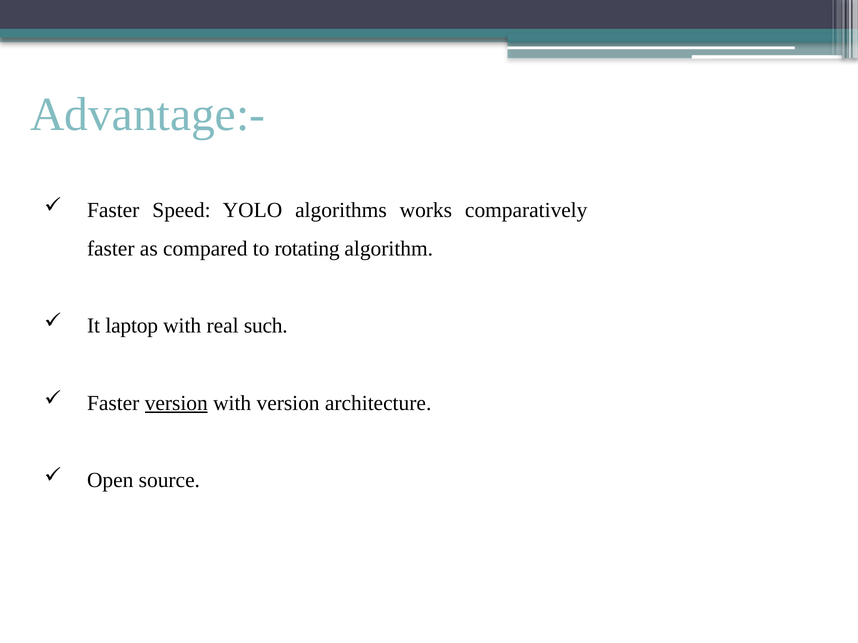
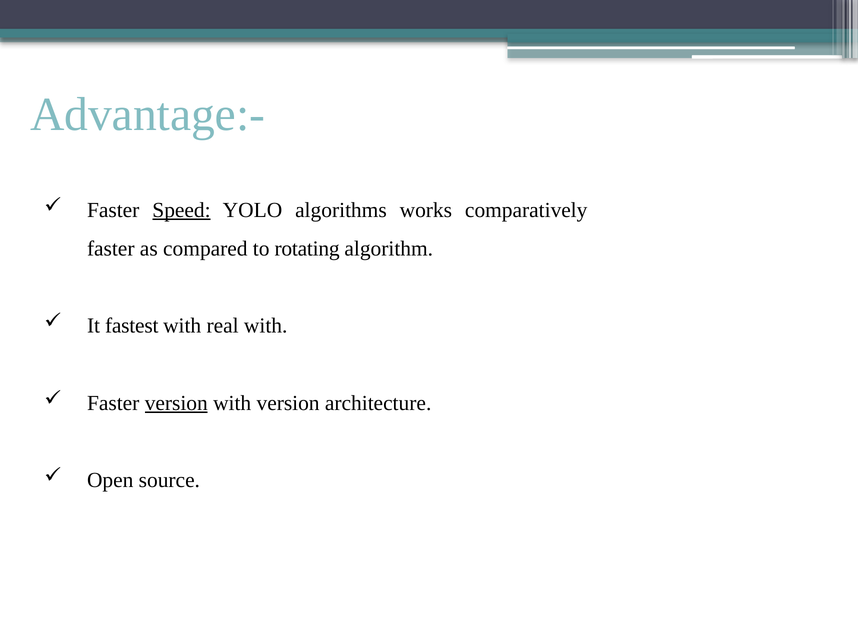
Speed underline: none -> present
laptop: laptop -> fastest
real such: such -> with
